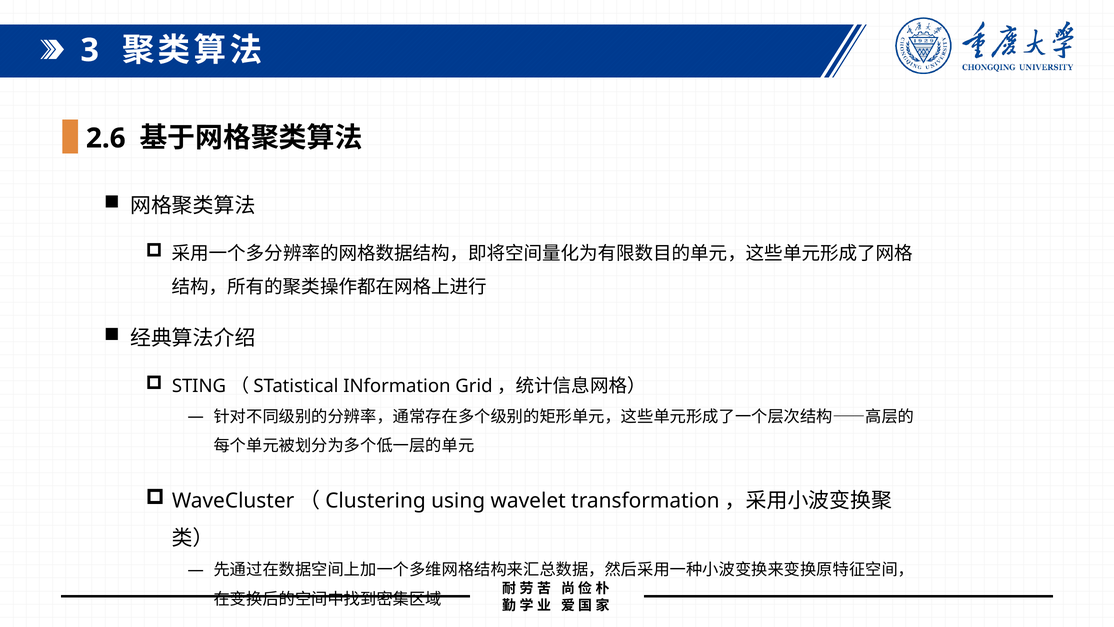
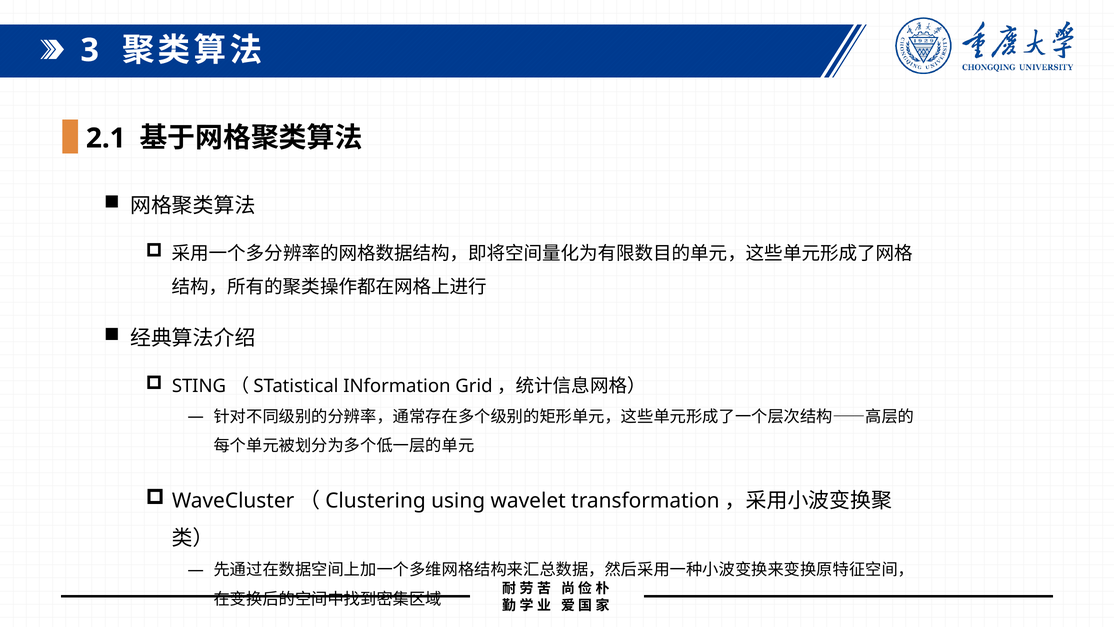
2.6: 2.6 -> 2.1
